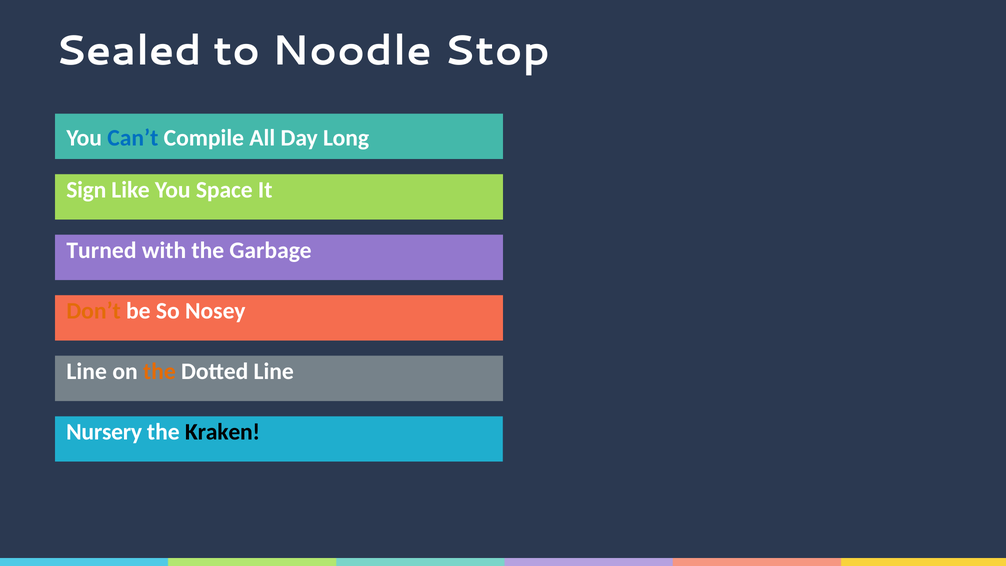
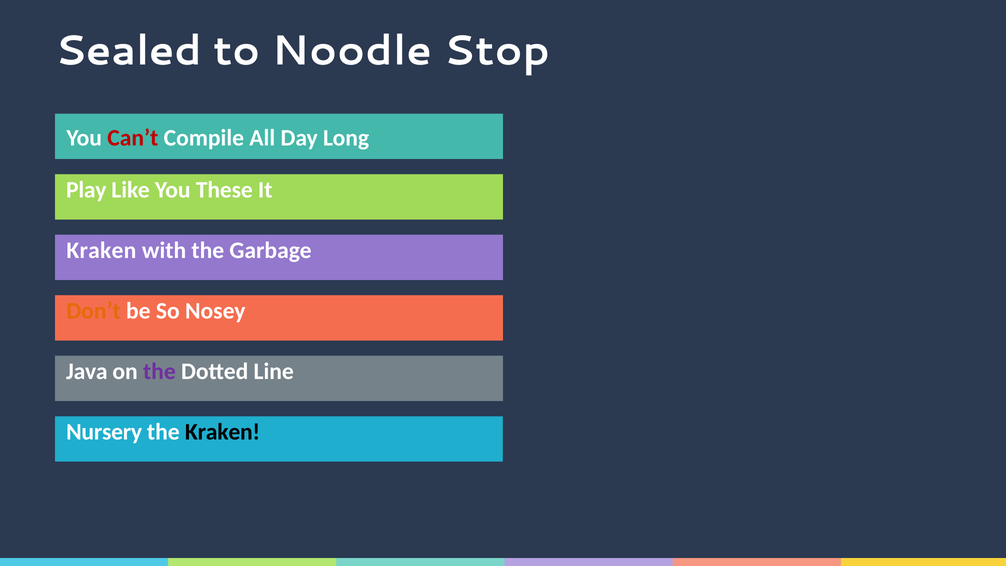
Can’t colour: blue -> red
Sign: Sign -> Play
Space: Space -> These
Turned at (101, 251): Turned -> Kraken
Line at (87, 372): Line -> Java
the at (159, 372) colour: orange -> purple
